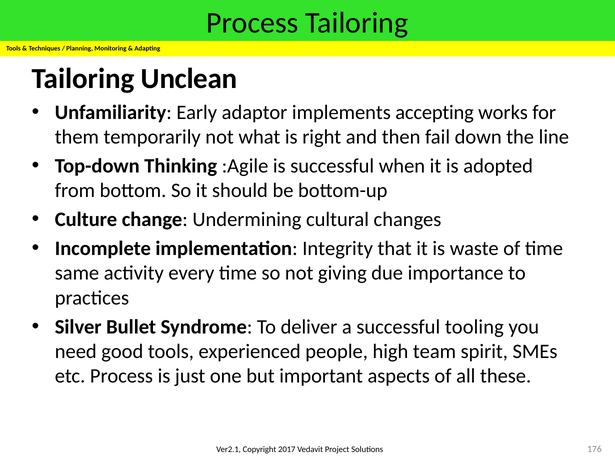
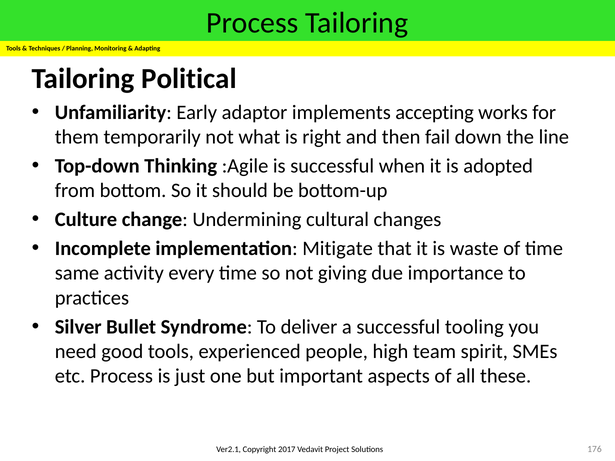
Unclean: Unclean -> Political
Integrity: Integrity -> Mitigate
